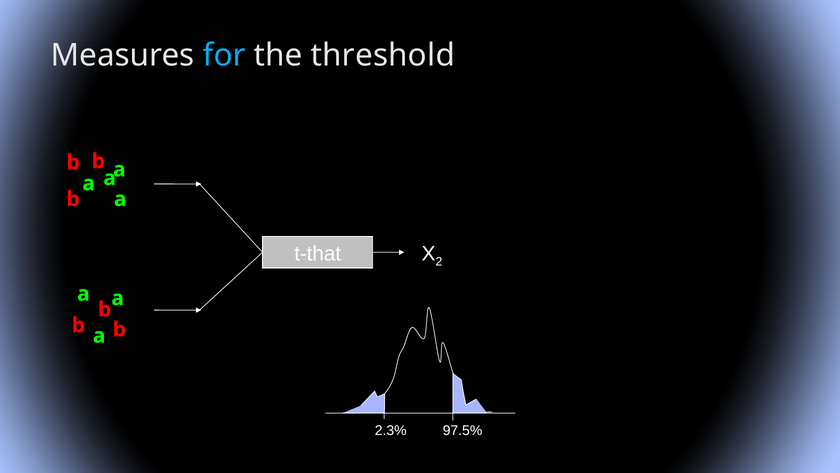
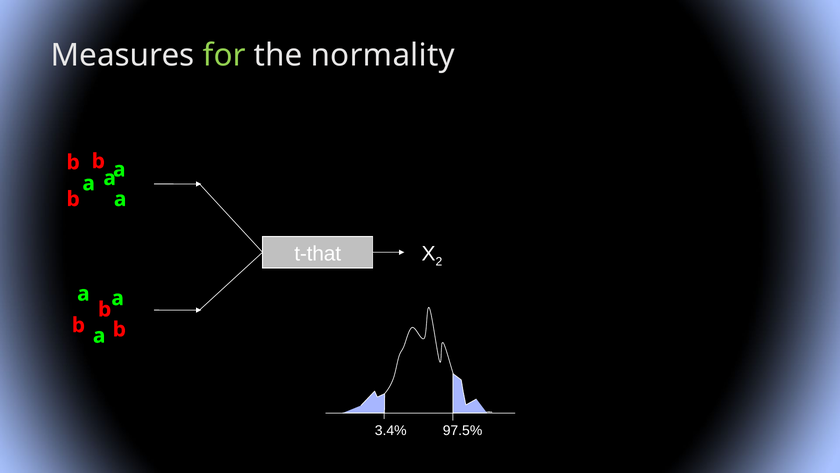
for colour: light blue -> light green
threshold: threshold -> normality
2.3%: 2.3% -> 3.4%
